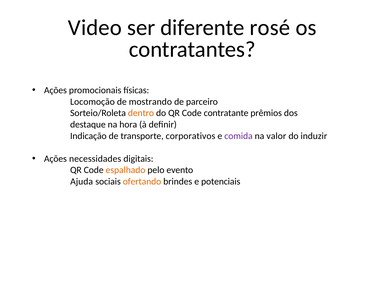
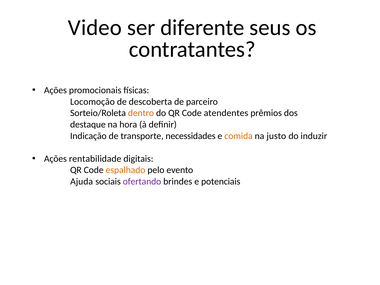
rosé: rosé -> seus
mostrando: mostrando -> descoberta
contratante: contratante -> atendentes
corporativos: corporativos -> necessidades
comida colour: purple -> orange
valor: valor -> justo
necessidades: necessidades -> rentabilidade
ofertando colour: orange -> purple
